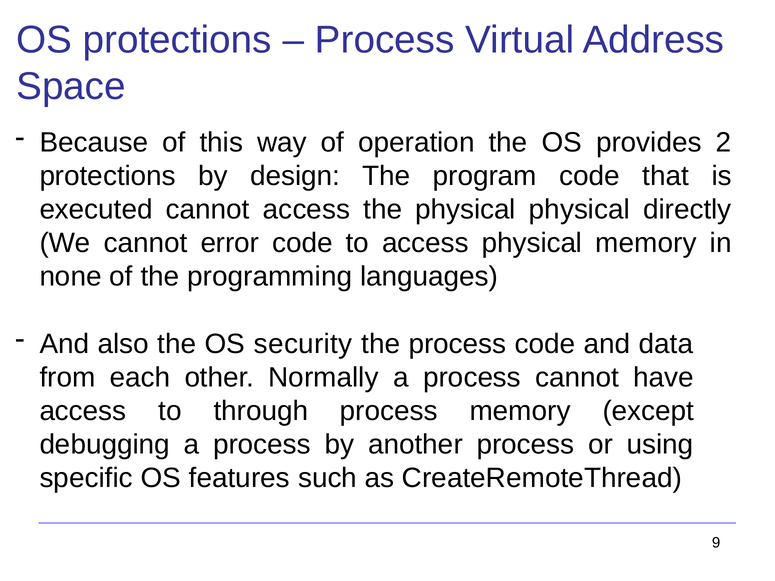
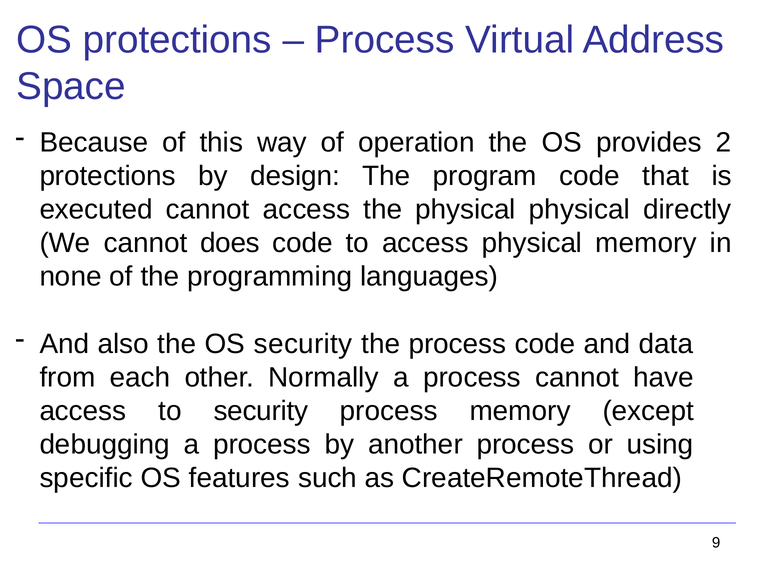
error: error -> does
to through: through -> security
